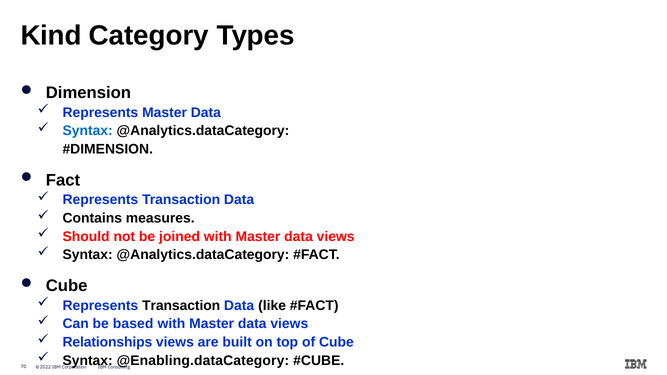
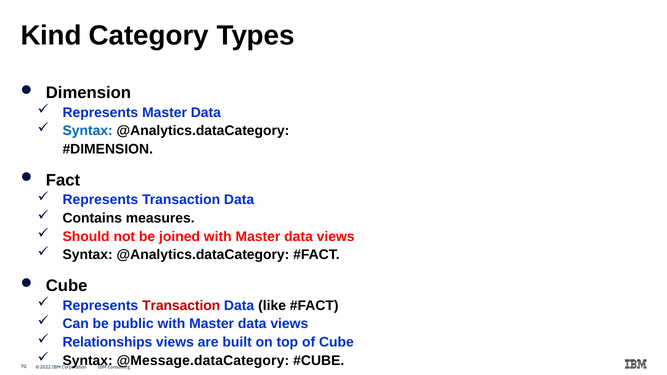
Transaction at (181, 306) colour: black -> red
based: based -> public
@Enabling.dataCategory: @Enabling.dataCategory -> @Message.dataCategory
